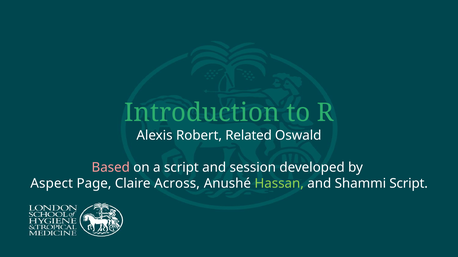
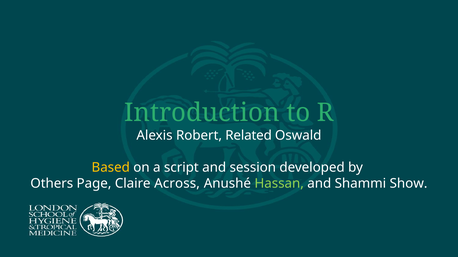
Based colour: pink -> yellow
Aspect: Aspect -> Others
Shammi Script: Script -> Show
